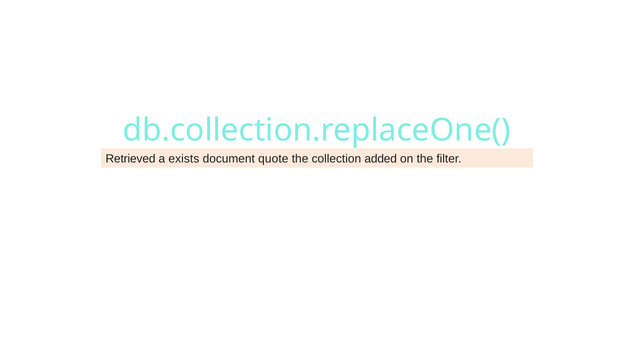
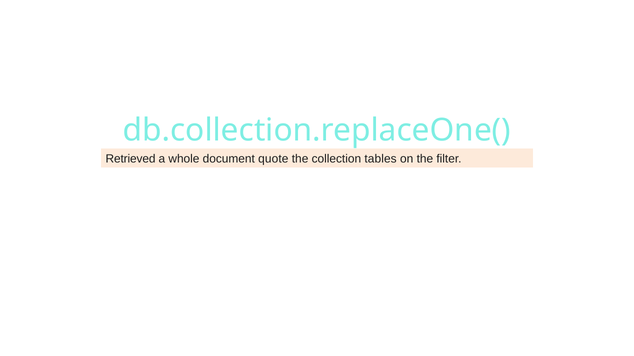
exists: exists -> whole
added: added -> tables
